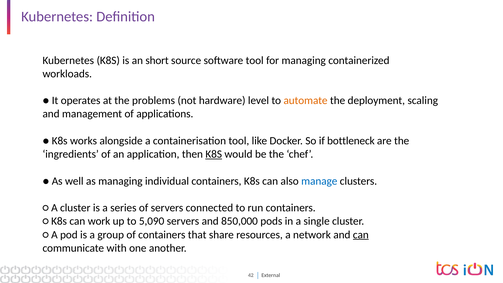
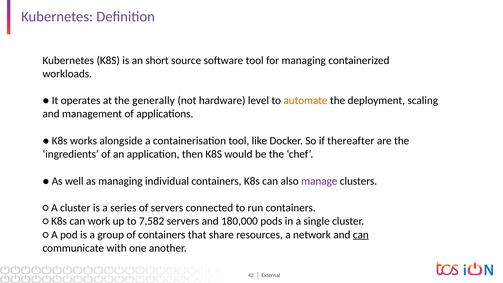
problems: problems -> generally
bottleneck: bottleneck -> thereafter
K8S at (214, 154) underline: present -> none
manage colour: blue -> purple
5,090: 5,090 -> 7,582
850,000: 850,000 -> 180,000
